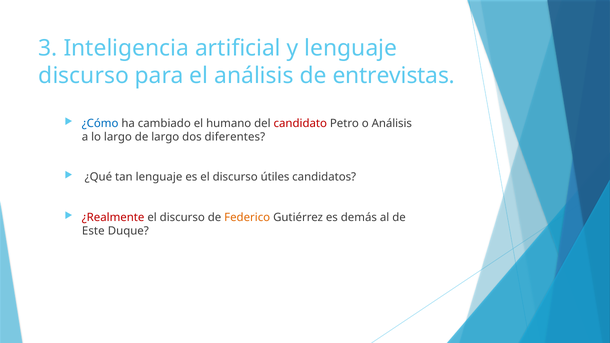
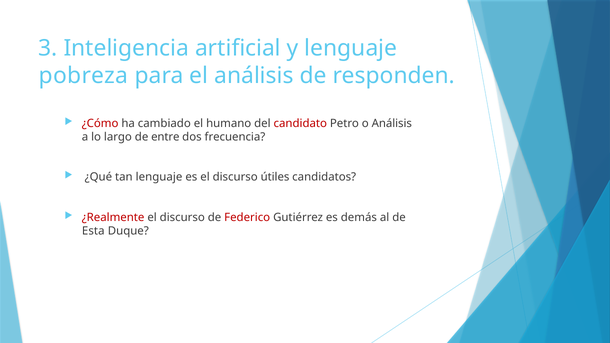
discurso at (84, 76): discurso -> pobreza
entrevistas: entrevistas -> responden
¿Cómo colour: blue -> red
de largo: largo -> entre
diferentes: diferentes -> frecuencia
Federico colour: orange -> red
Este: Este -> Esta
